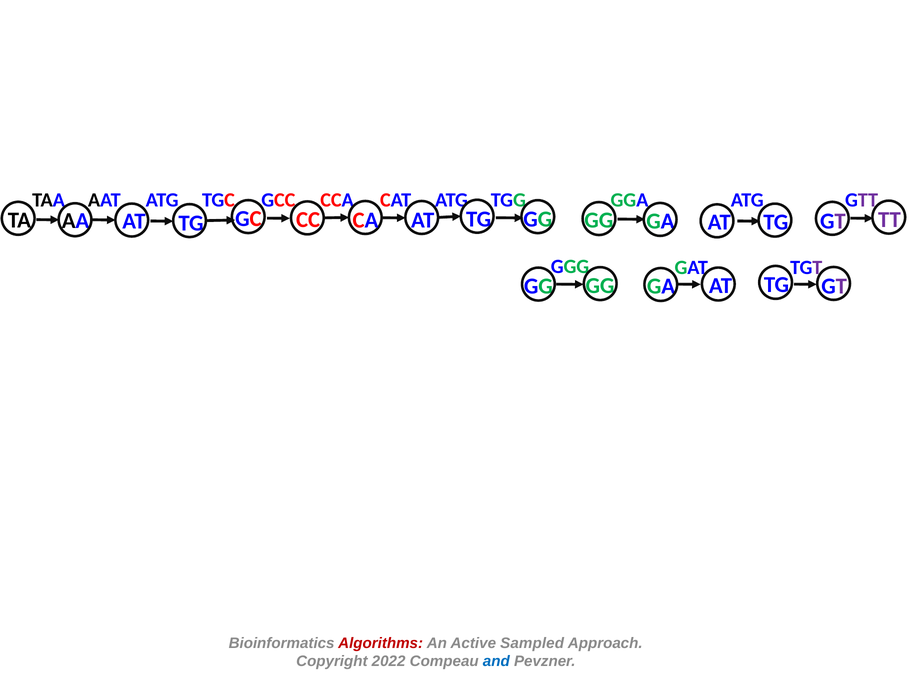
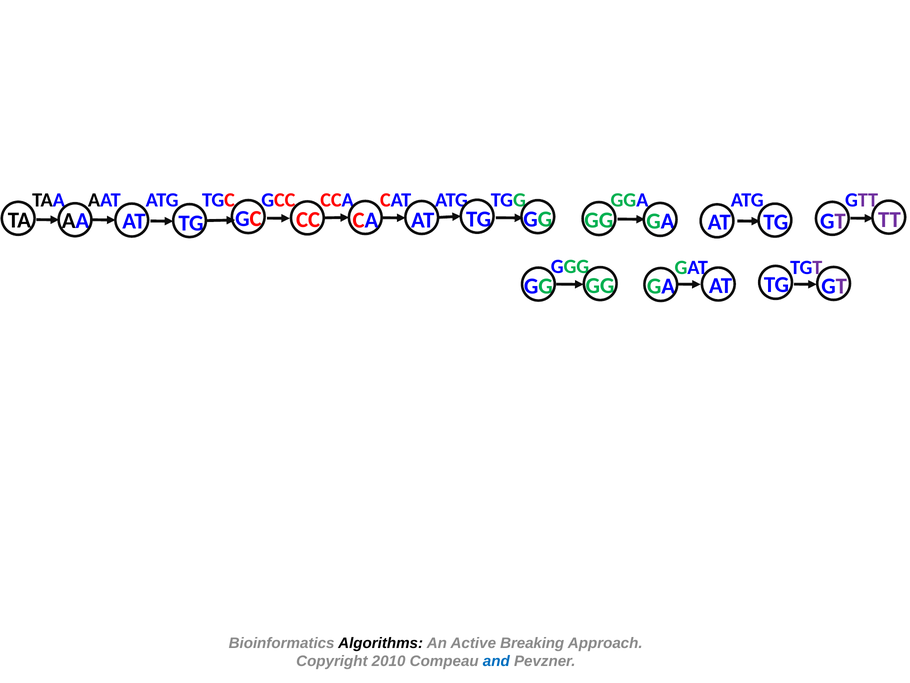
Algorithms colour: red -> black
Sampled: Sampled -> Breaking
2022: 2022 -> 2010
